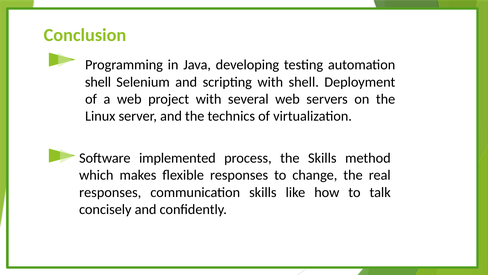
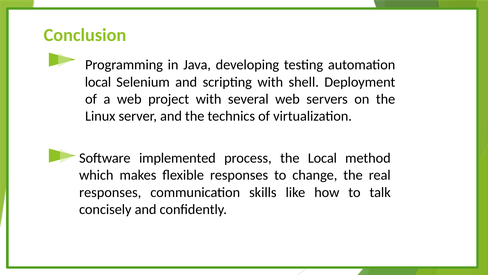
shell at (98, 82): shell -> local
the Skills: Skills -> Local
